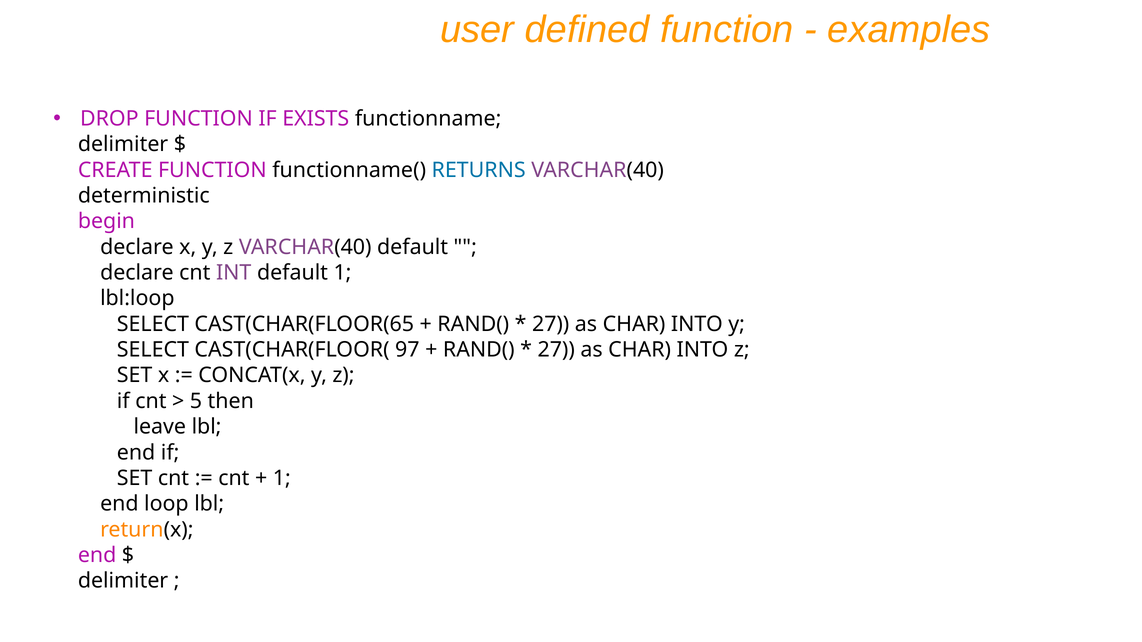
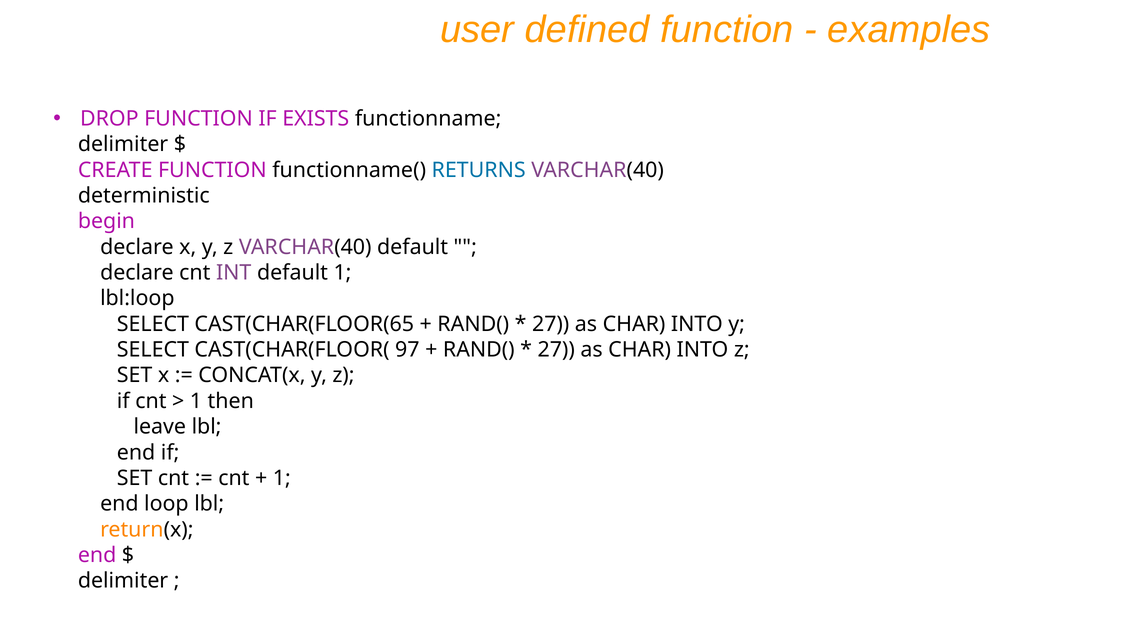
5 at (196, 401): 5 -> 1
